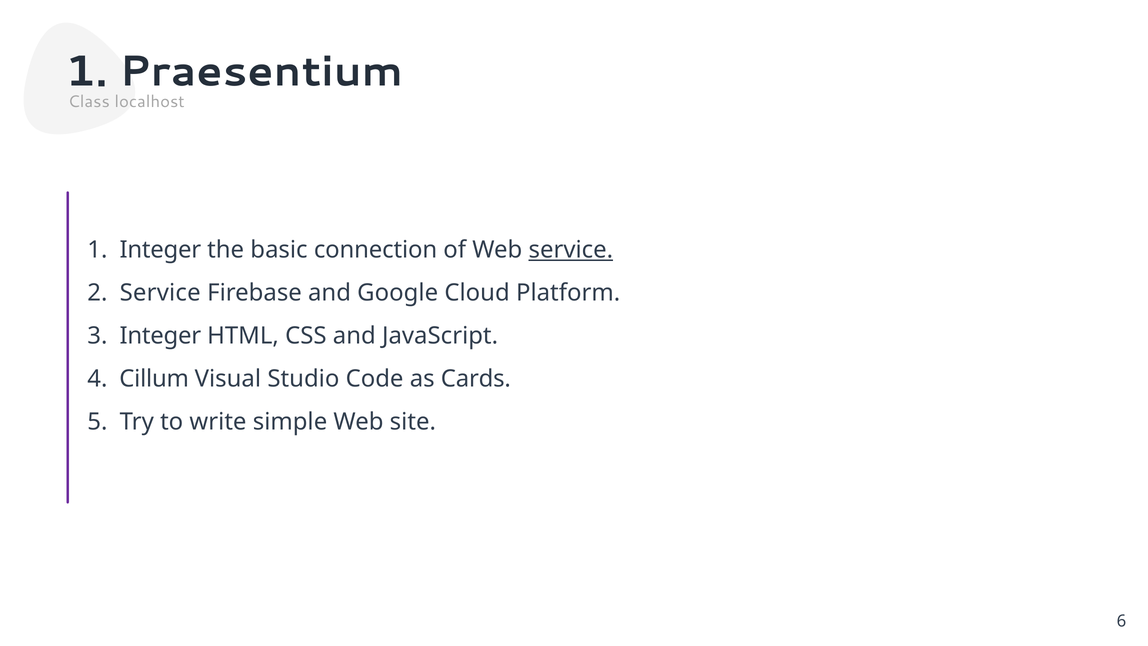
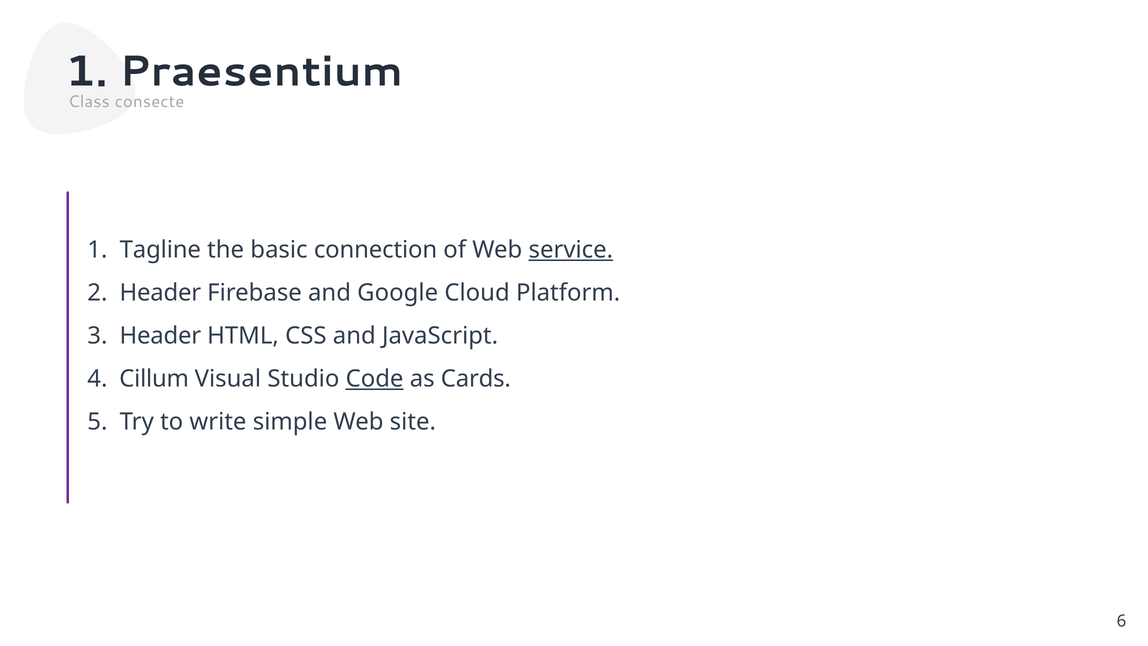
localhost: localhost -> consecte
1 Integer: Integer -> Tagline
Service at (160, 293): Service -> Header
Integer at (160, 336): Integer -> Header
Code underline: none -> present
